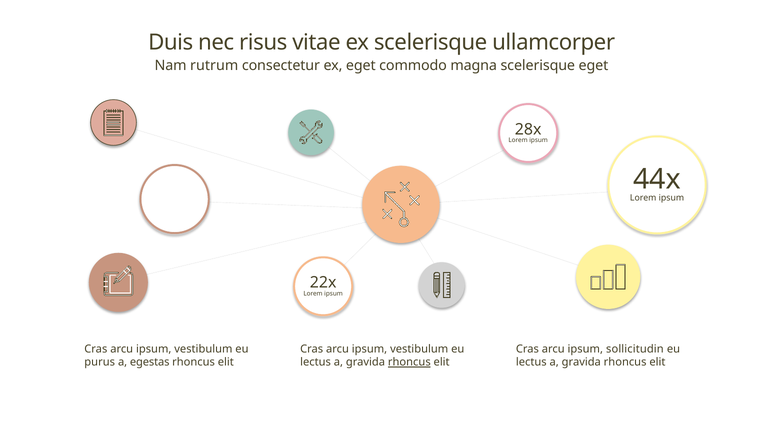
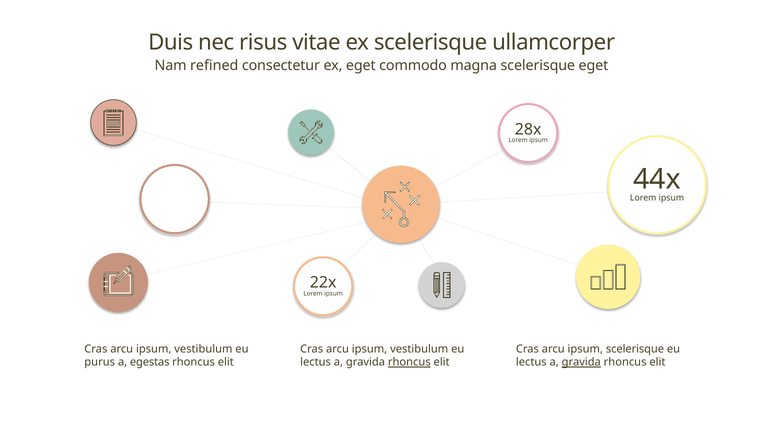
rutrum: rutrum -> refined
ipsum sollicitudin: sollicitudin -> scelerisque
gravida at (581, 362) underline: none -> present
